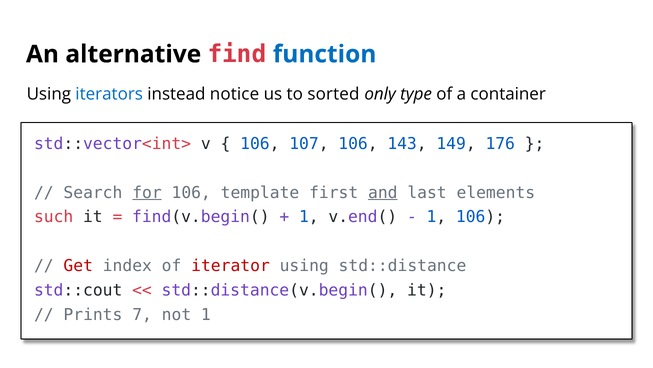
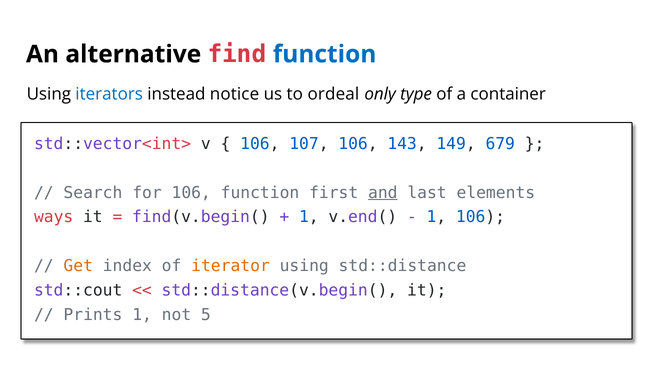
sorted: sorted -> ordeal
176: 176 -> 679
for underline: present -> none
106 template: template -> function
such: such -> ways
Get colour: red -> orange
iterator colour: red -> orange
Prints 7: 7 -> 1
not 1: 1 -> 5
